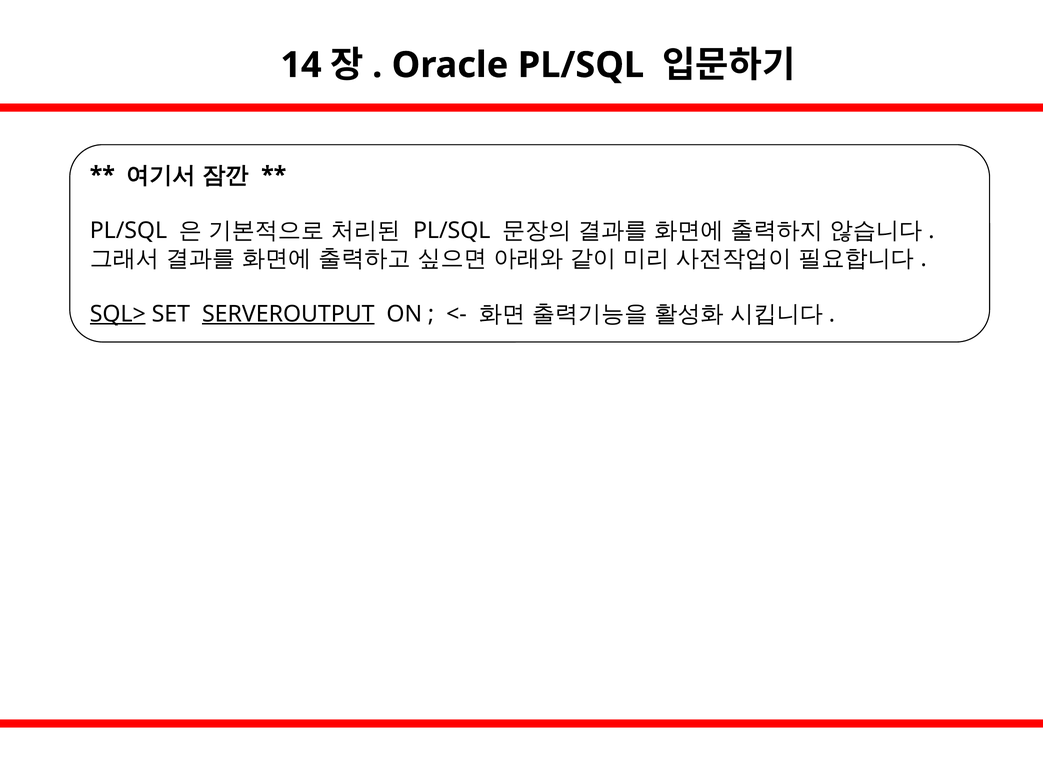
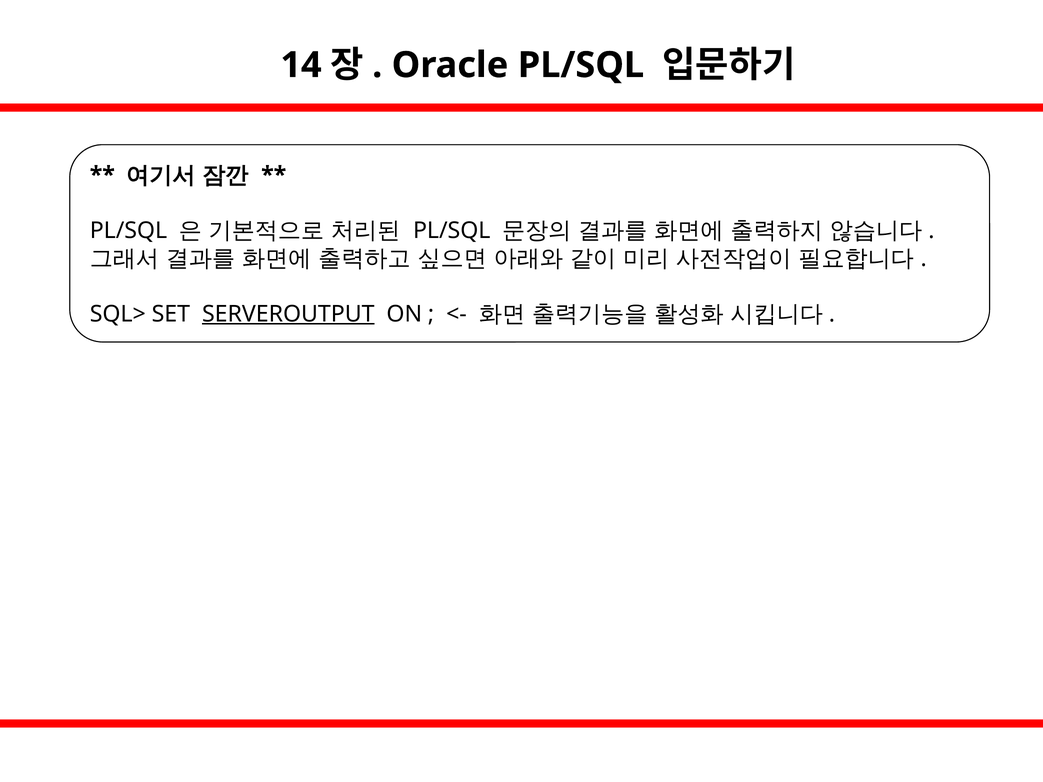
SQL> underline: present -> none
